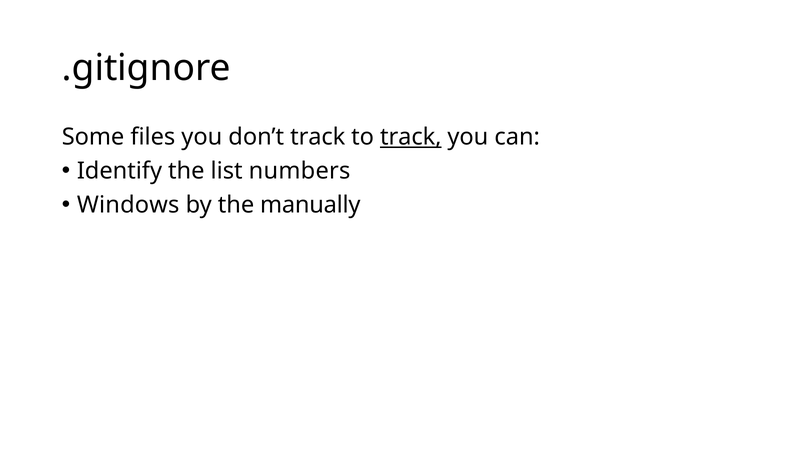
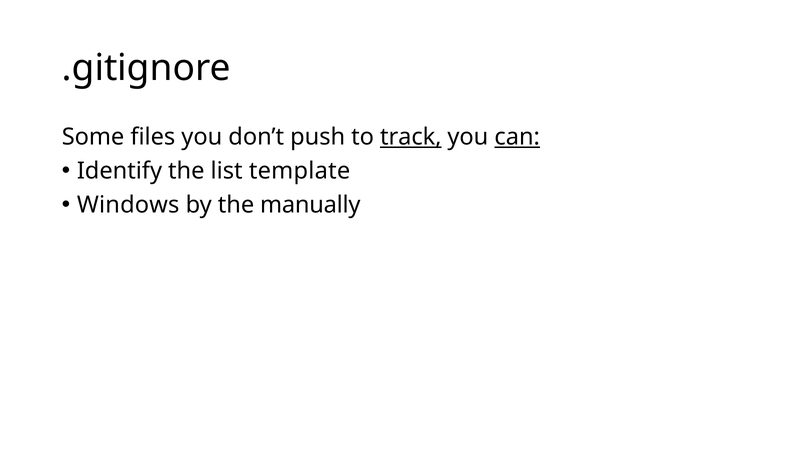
don’t track: track -> push
can underline: none -> present
numbers: numbers -> template
